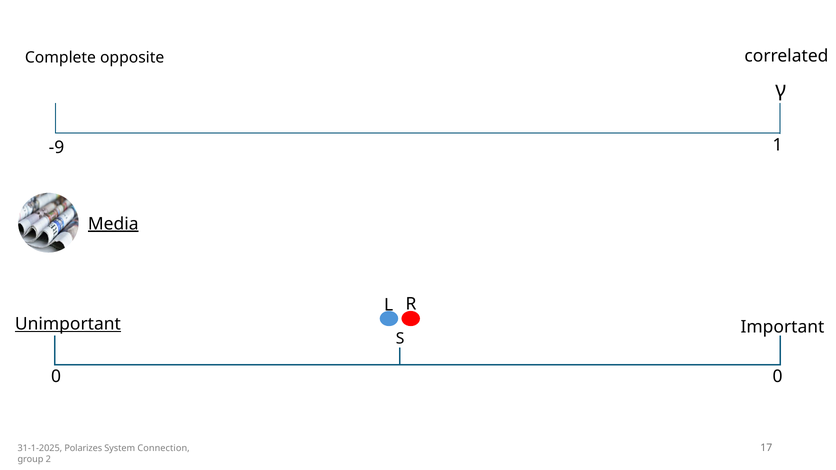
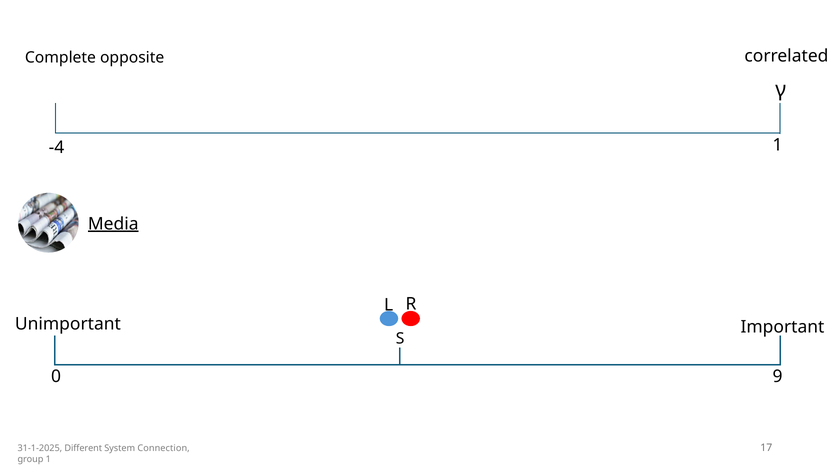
-9: -9 -> -4
Unimportant underline: present -> none
0 0: 0 -> 9
Polarizes: Polarizes -> Different
group 2: 2 -> 1
